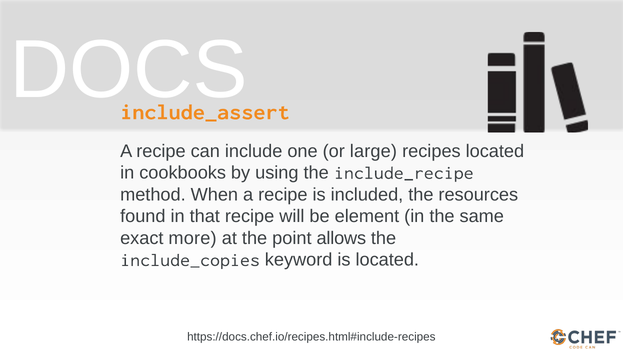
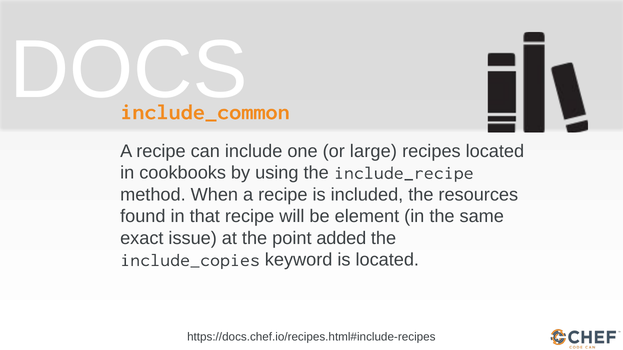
include_assert: include_assert -> include_common
more: more -> issue
allows: allows -> added
